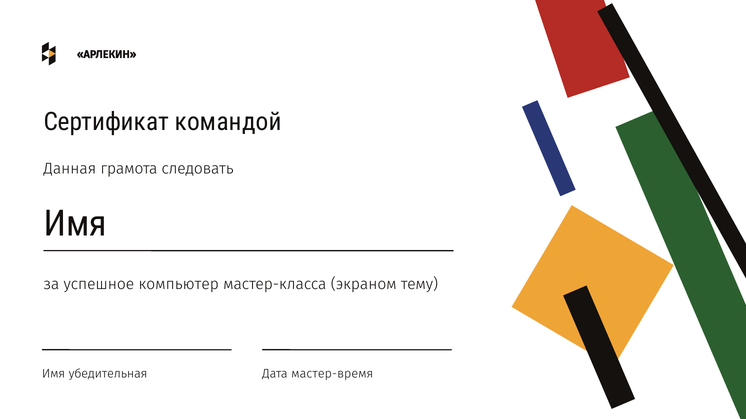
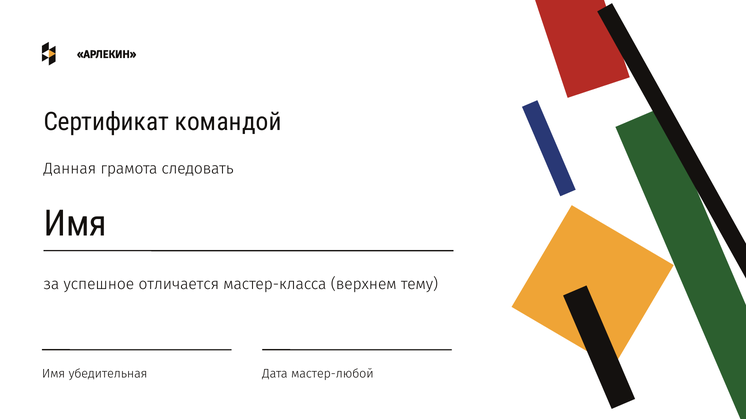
компьютер: компьютер -> отличается
экраном: экраном -> верхнем
мастер-время: мастер-время -> мастер-любой
